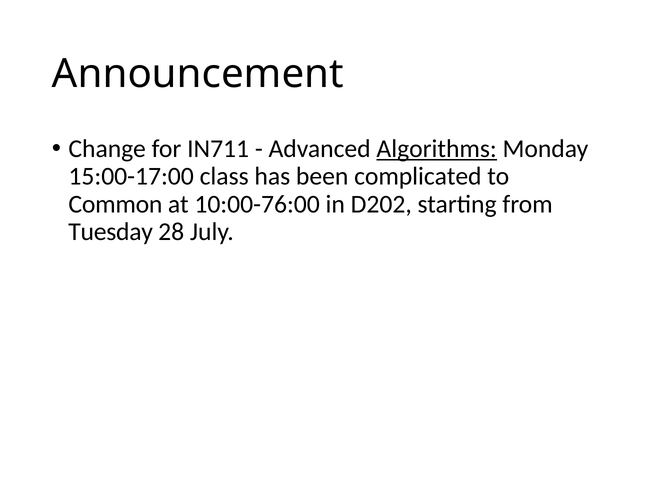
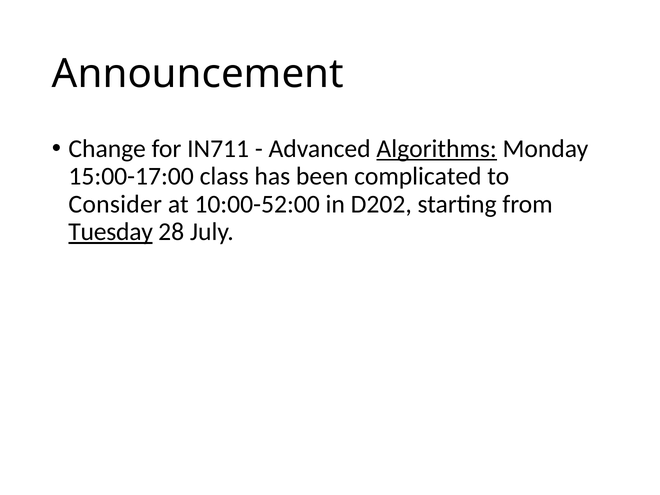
Common: Common -> Consider
10:00-76:00: 10:00-76:00 -> 10:00-52:00
Tuesday underline: none -> present
